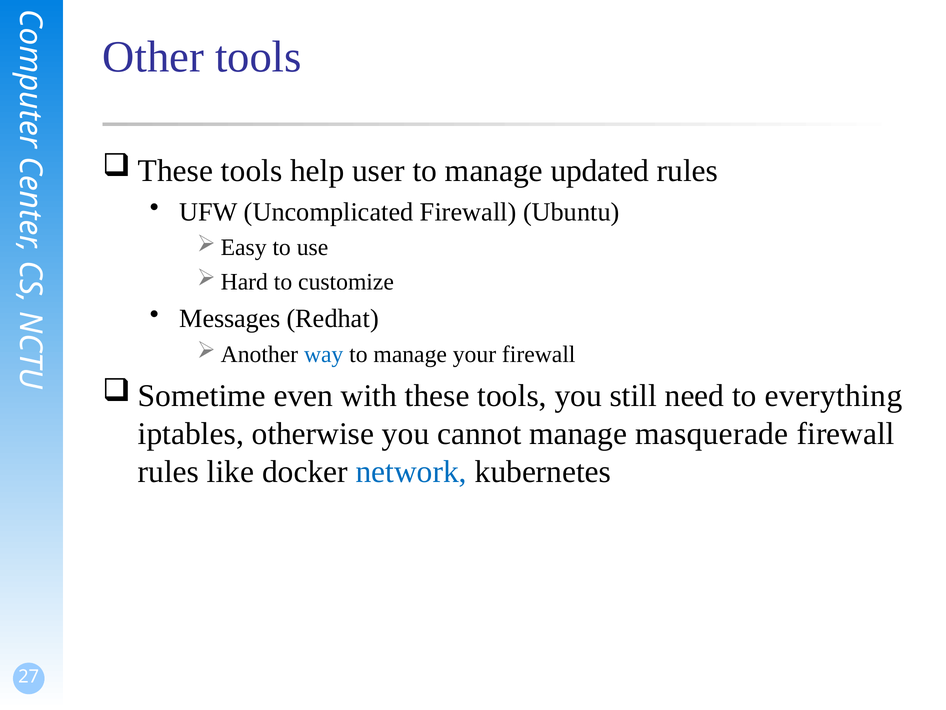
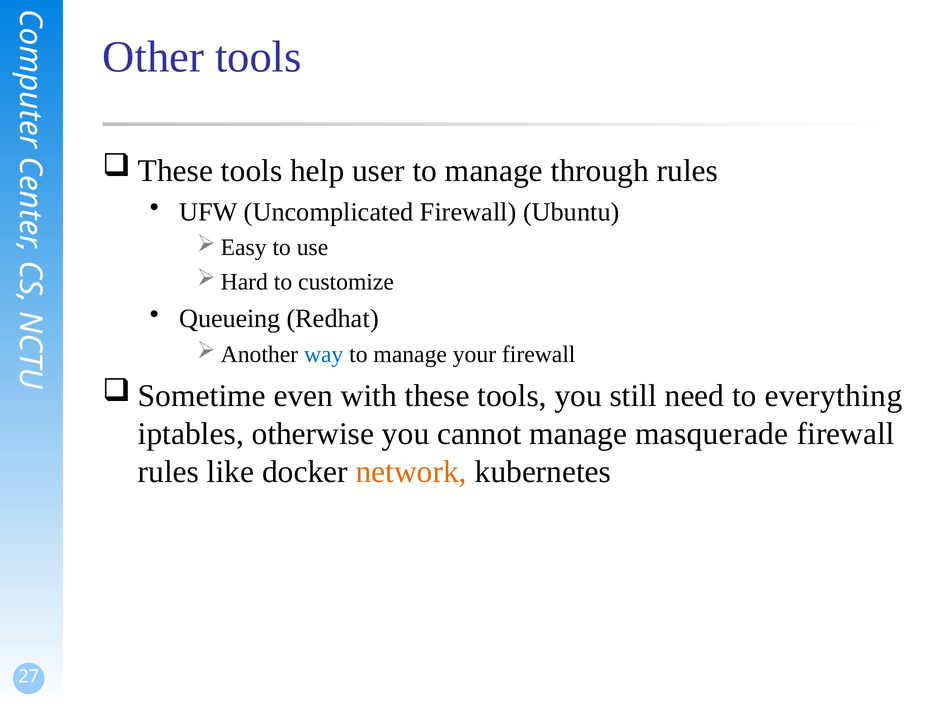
updated: updated -> through
Messages: Messages -> Queueing
network colour: blue -> orange
